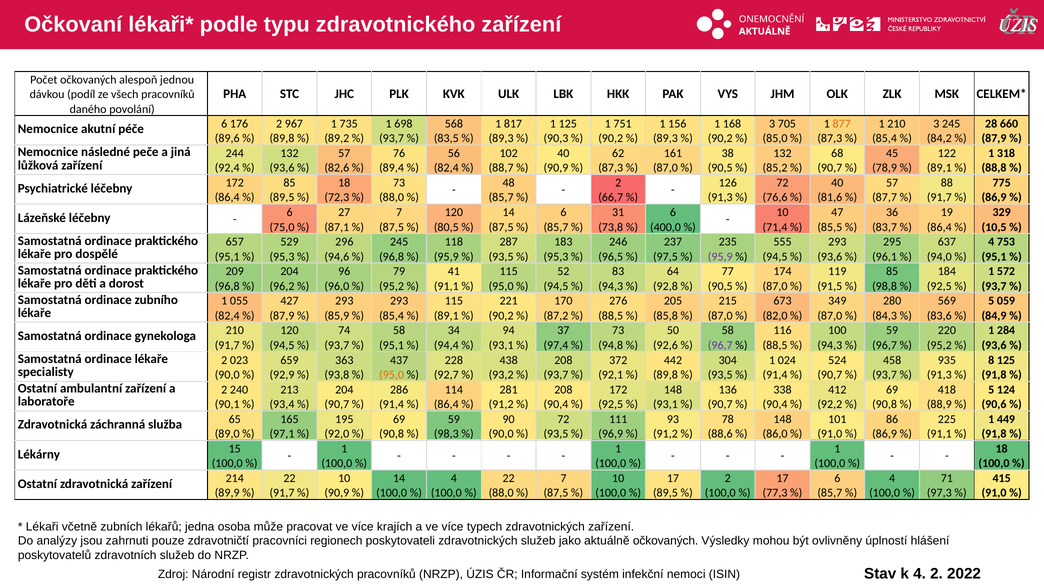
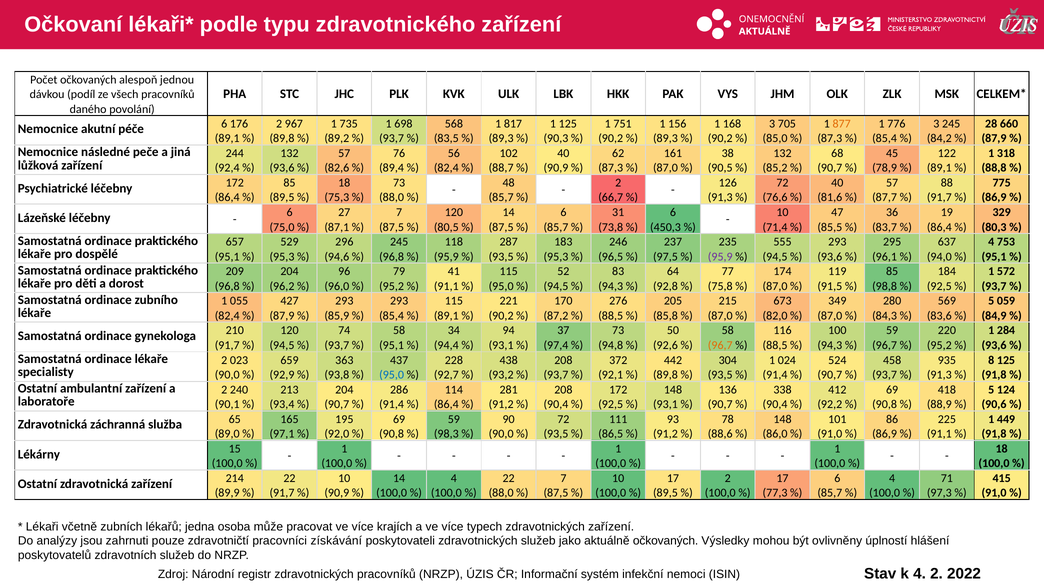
1 210: 210 -> 776
89,6 at (227, 138): 89,6 -> 89,1
72,3: 72,3 -> 75,3
400,0: 400,0 -> 450,3
10,5: 10,5 -> 80,3
90,5 at (720, 286): 90,5 -> 75,8
96,7 at (720, 345) colour: purple -> orange
95,0 at (392, 375) colour: orange -> blue
96,9: 96,9 -> 86,5
regionech: regionech -> získávání
